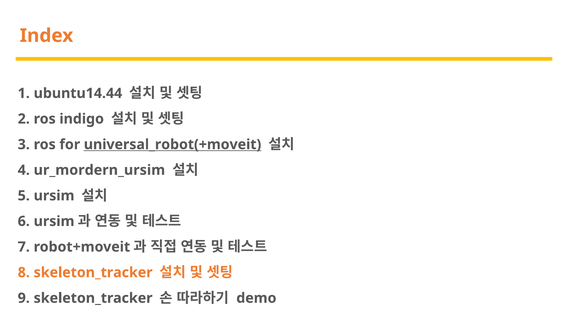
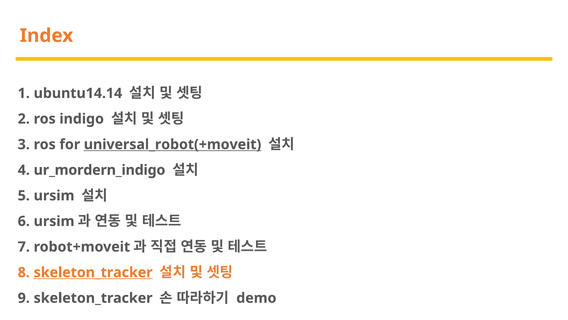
ubuntu14.44: ubuntu14.44 -> ubuntu14.14
ur_mordern_ursim: ur_mordern_ursim -> ur_mordern_indigo
skeleton_tracker at (93, 272) underline: none -> present
